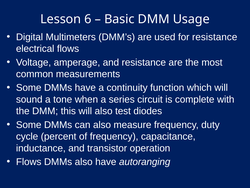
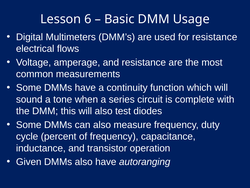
Flows at (29, 161): Flows -> Given
